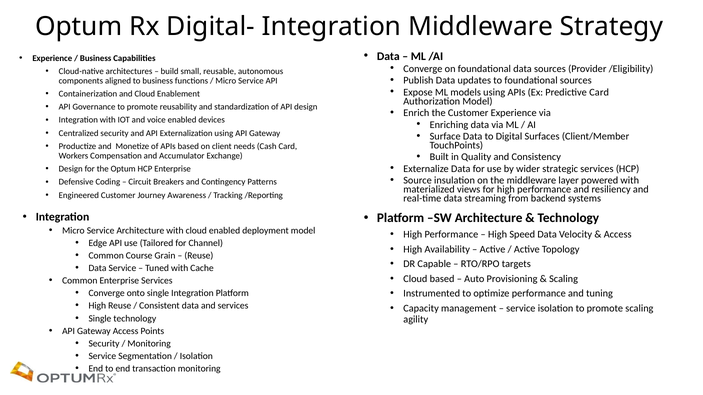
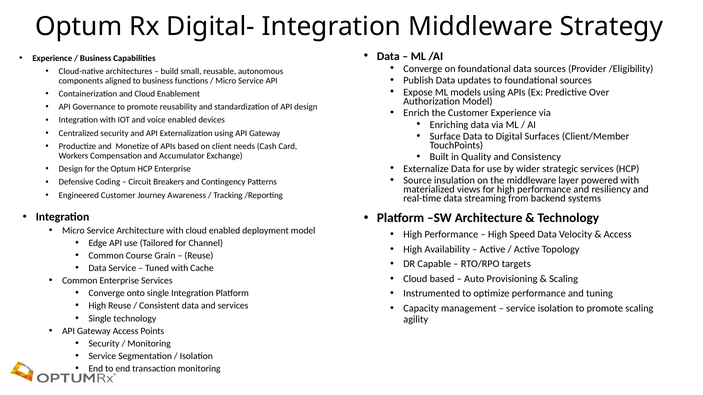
Predictive Card: Card -> Over
